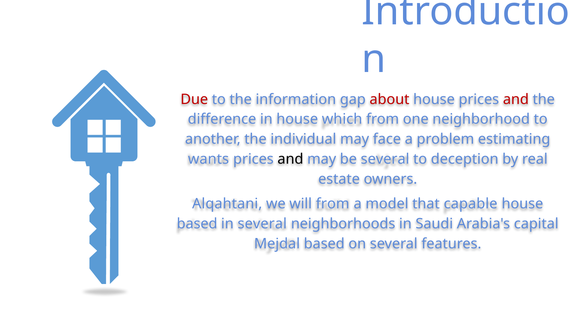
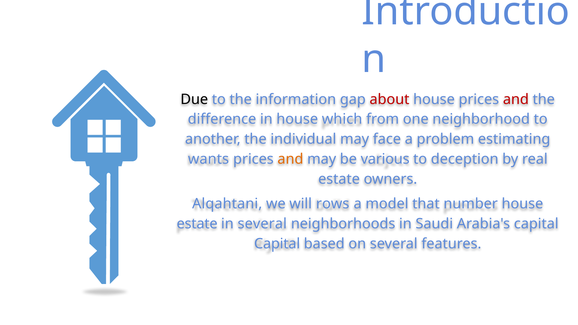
Due colour: red -> black
and at (290, 159) colour: black -> orange
be several: several -> various
will from: from -> rows
capable: capable -> number
based at (197, 224): based -> estate
Mejdal at (277, 244): Mejdal -> Capital
